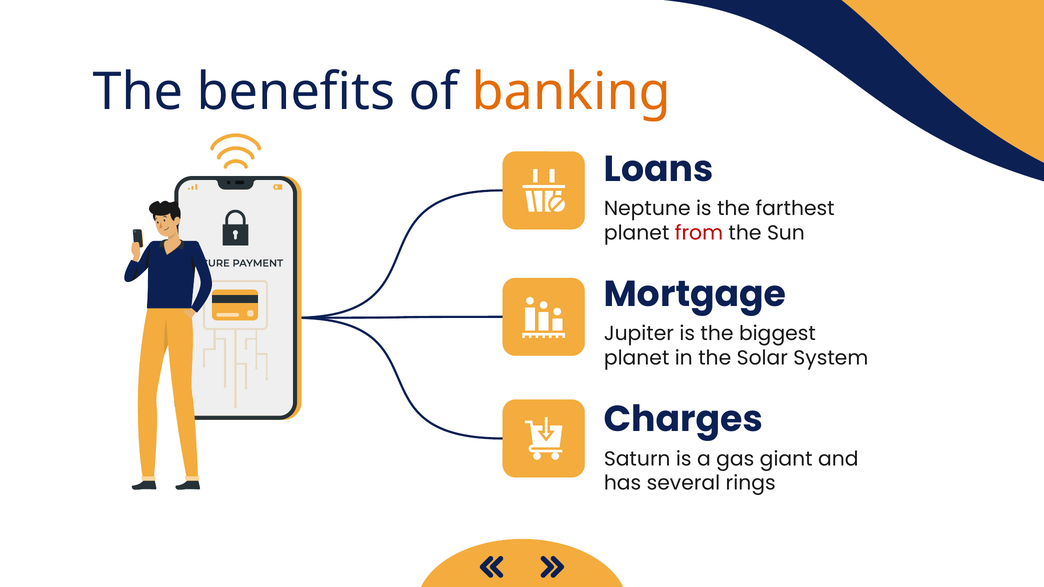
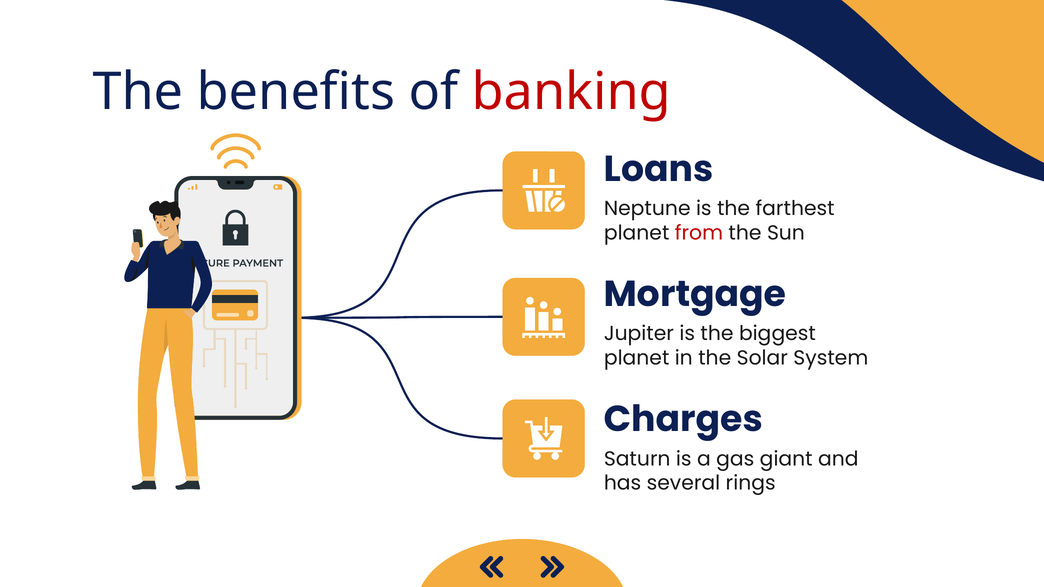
banking colour: orange -> red
